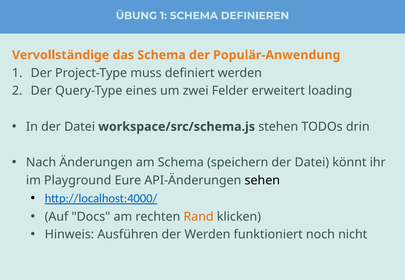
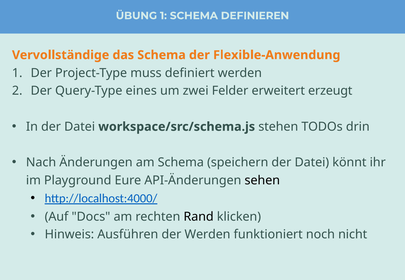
Populär-Anwendung: Populär-Anwendung -> Flexible-Anwendung
loading: loading -> erzeugt
Rand colour: orange -> black
